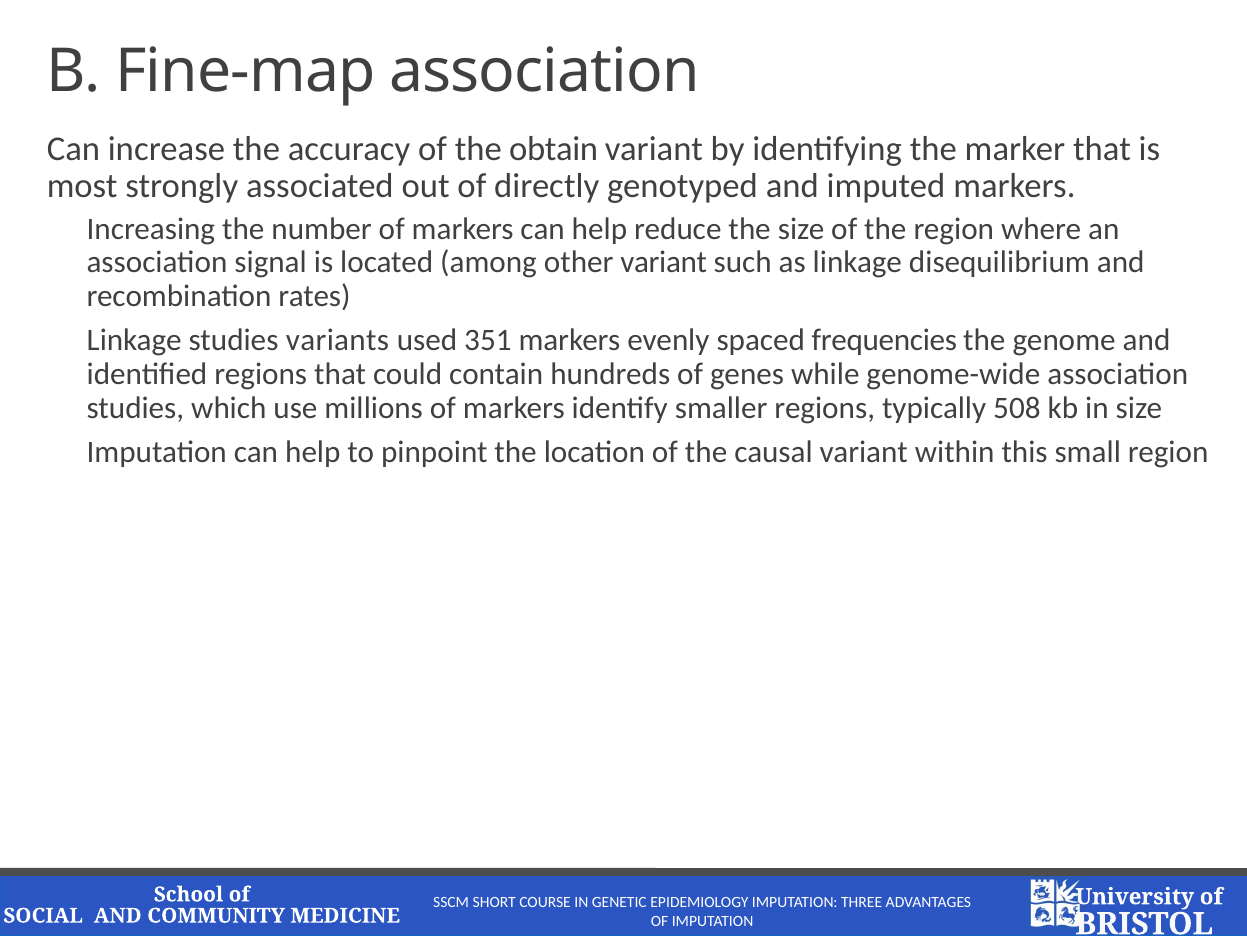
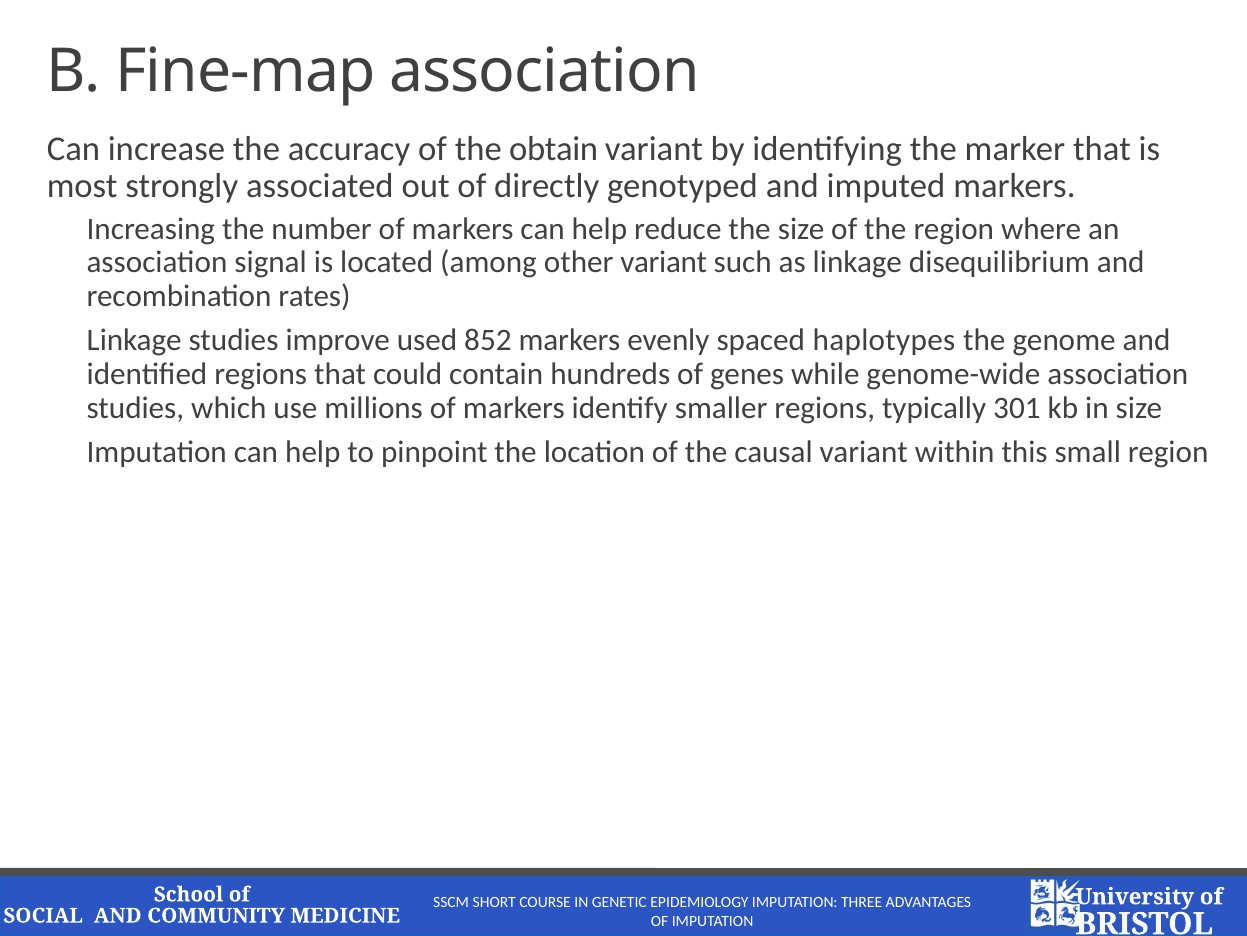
variants: variants -> improve
351: 351 -> 852
frequencies: frequencies -> haplotypes
508: 508 -> 301
